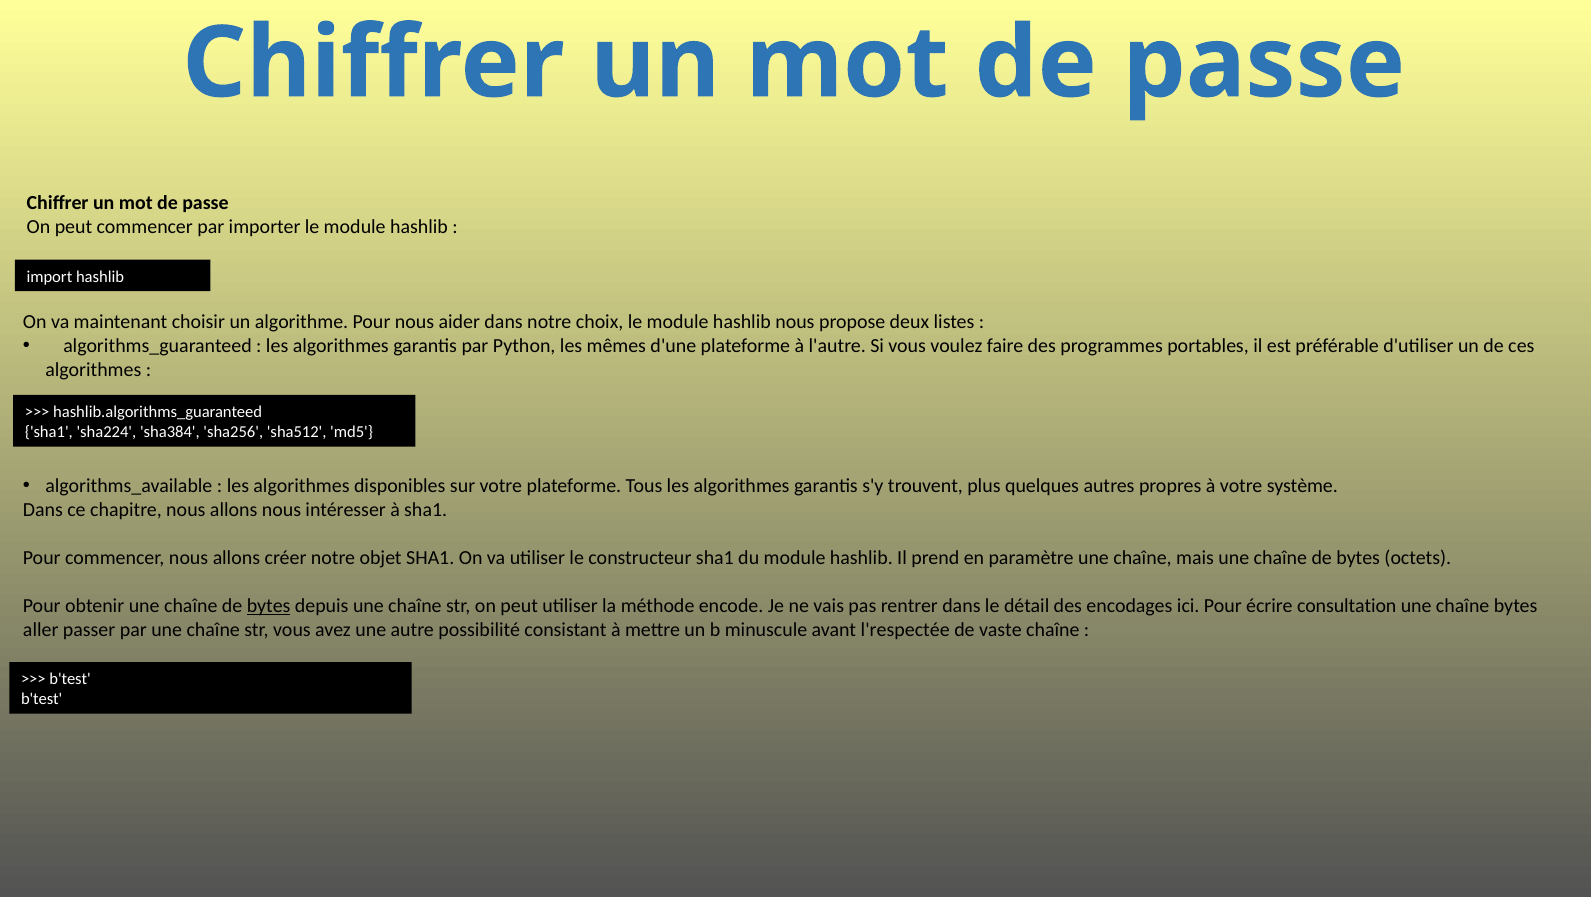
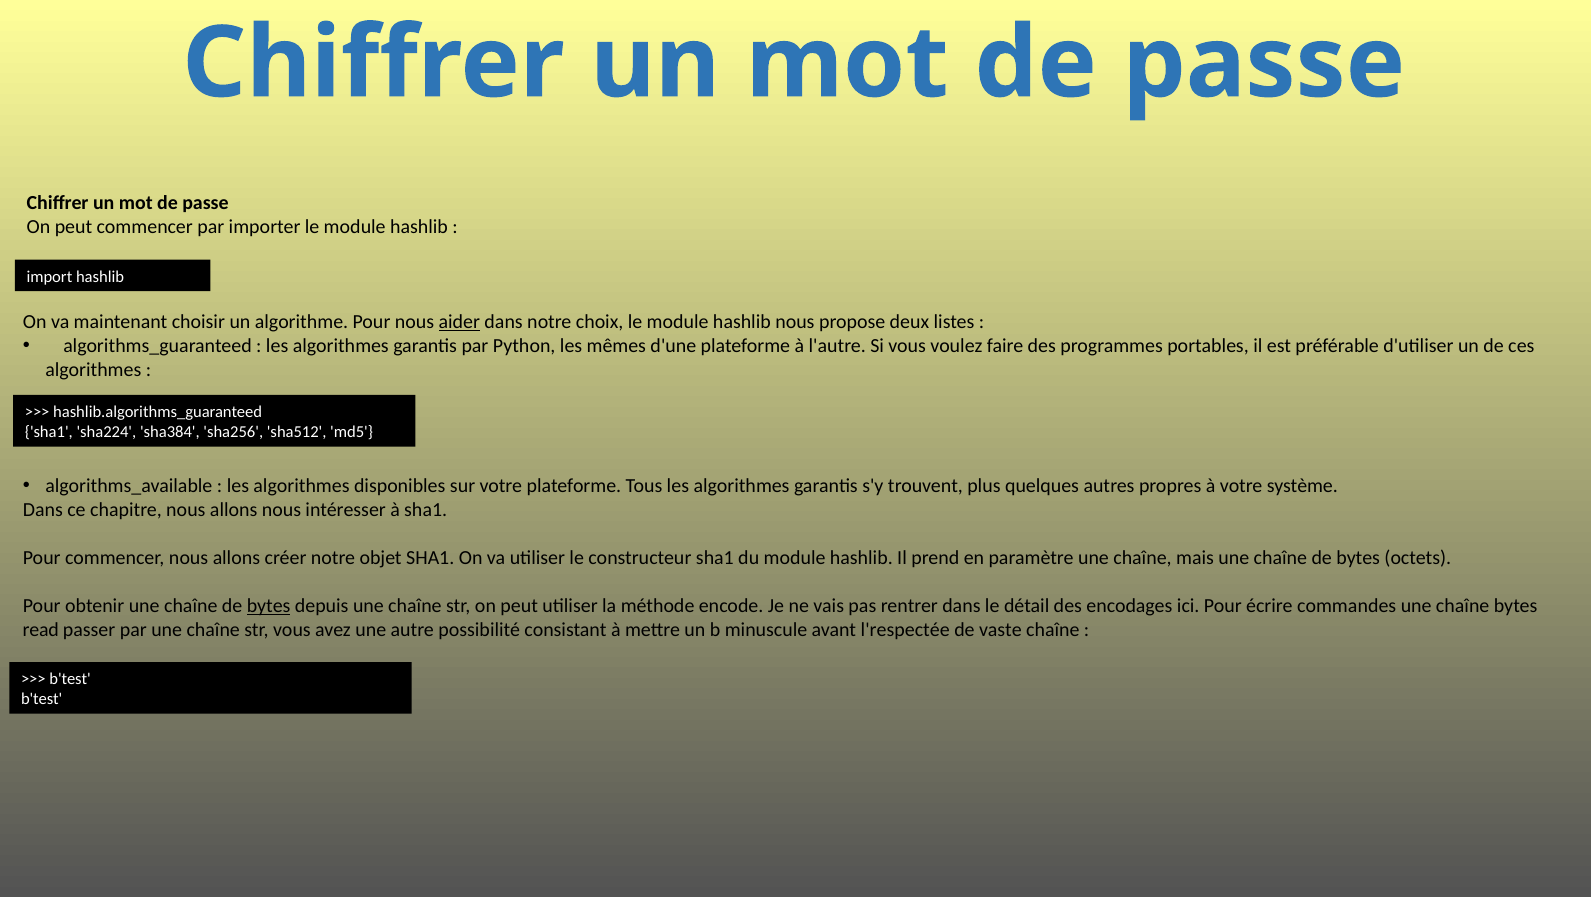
aider underline: none -> present
consultation: consultation -> commandes
aller: aller -> read
